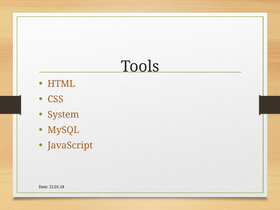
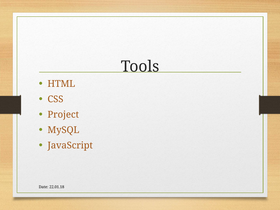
System: System -> Project
